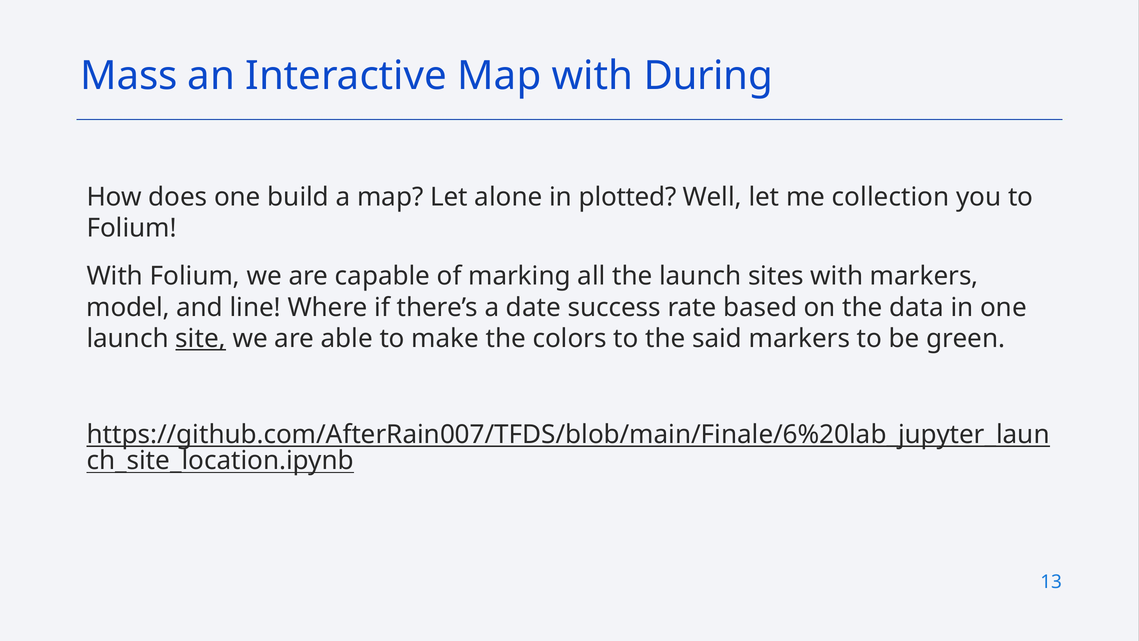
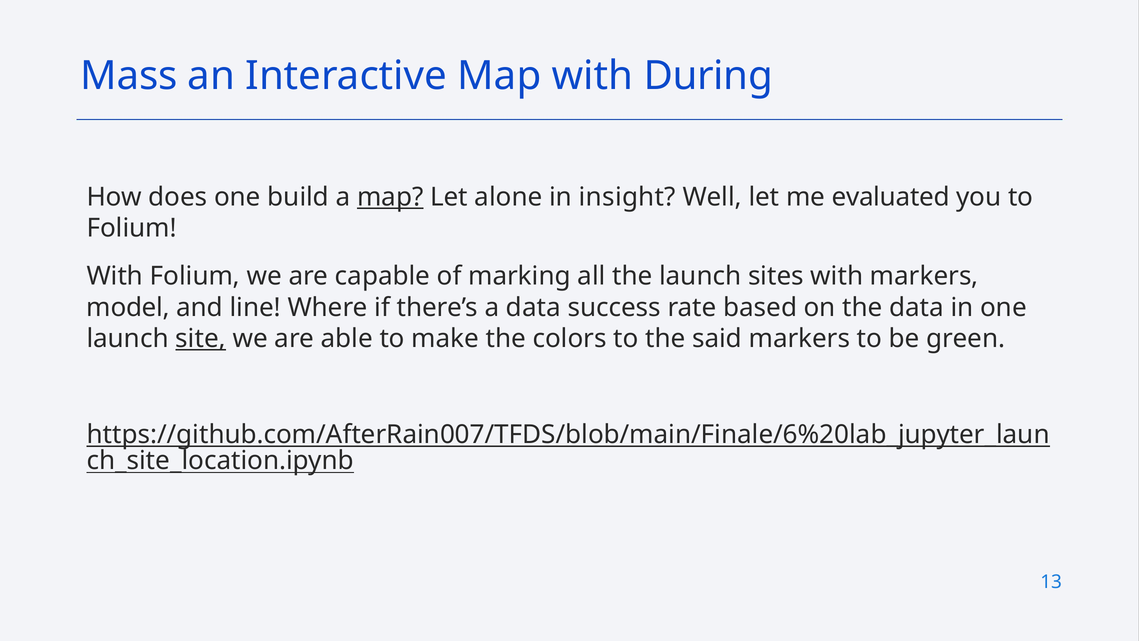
map at (390, 197) underline: none -> present
plotted: plotted -> insight
collection: collection -> evaluated
a date: date -> data
